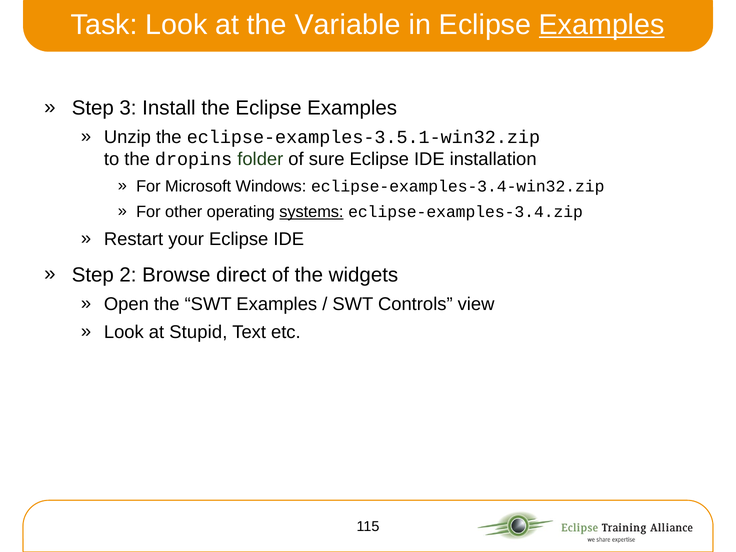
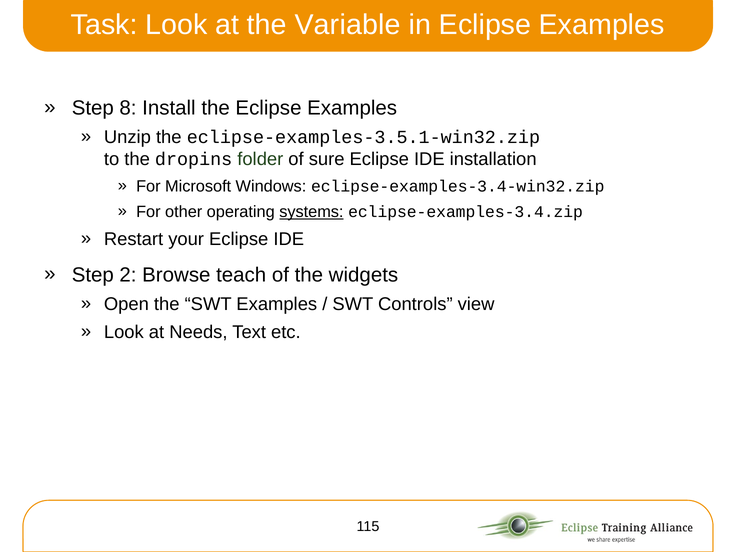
Examples at (602, 25) underline: present -> none
3: 3 -> 8
direct: direct -> teach
Stupid: Stupid -> Needs
